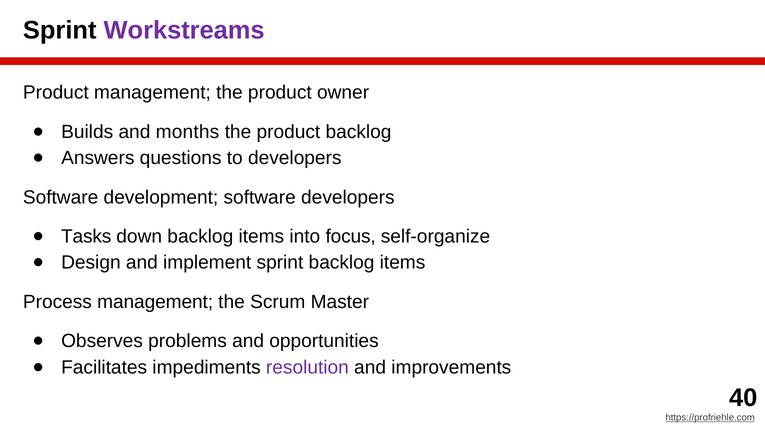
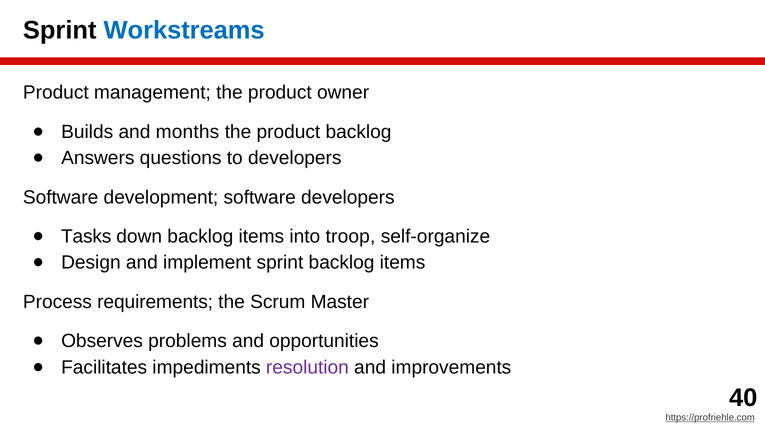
Workstreams colour: purple -> blue
focus: focus -> troop
Process management: management -> requirements
